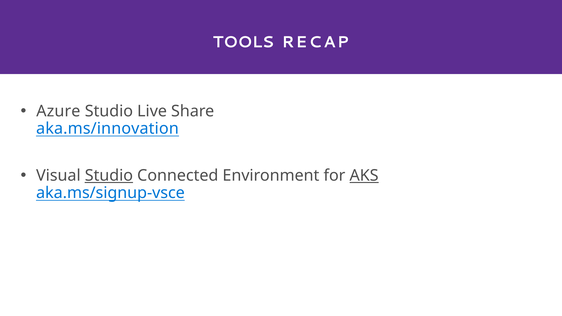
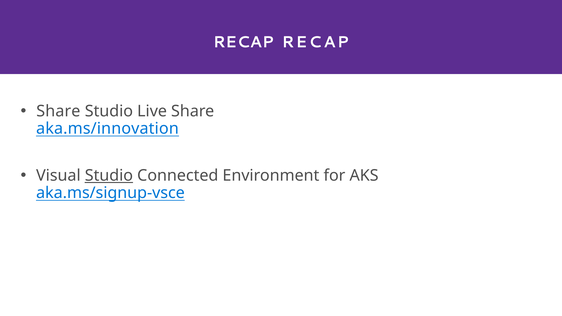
TOOLS at (244, 42): TOOLS -> RECAP
Azure at (58, 111): Azure -> Share
AKS underline: present -> none
